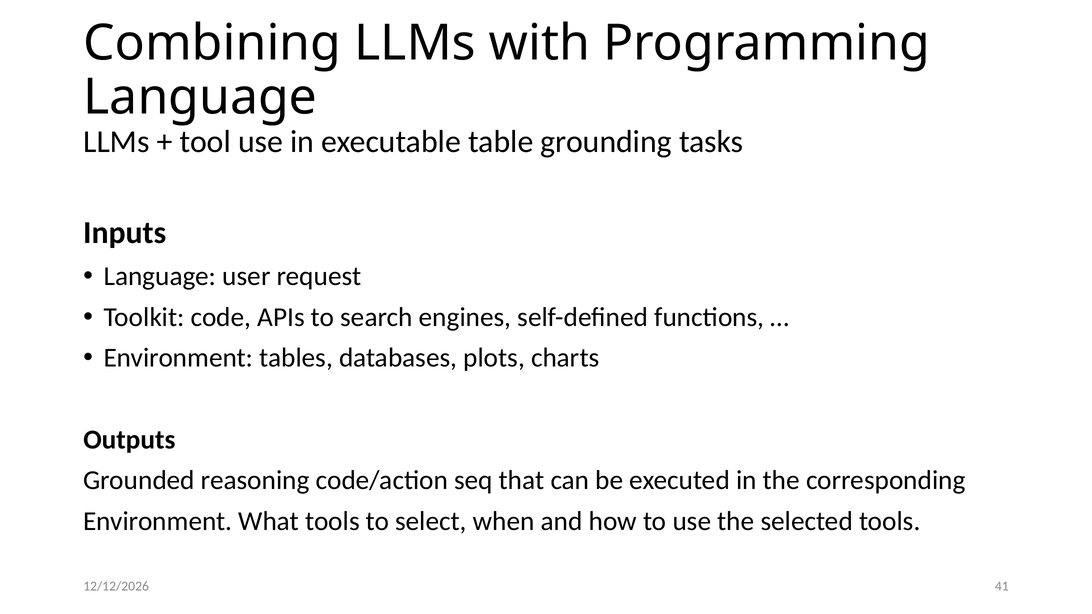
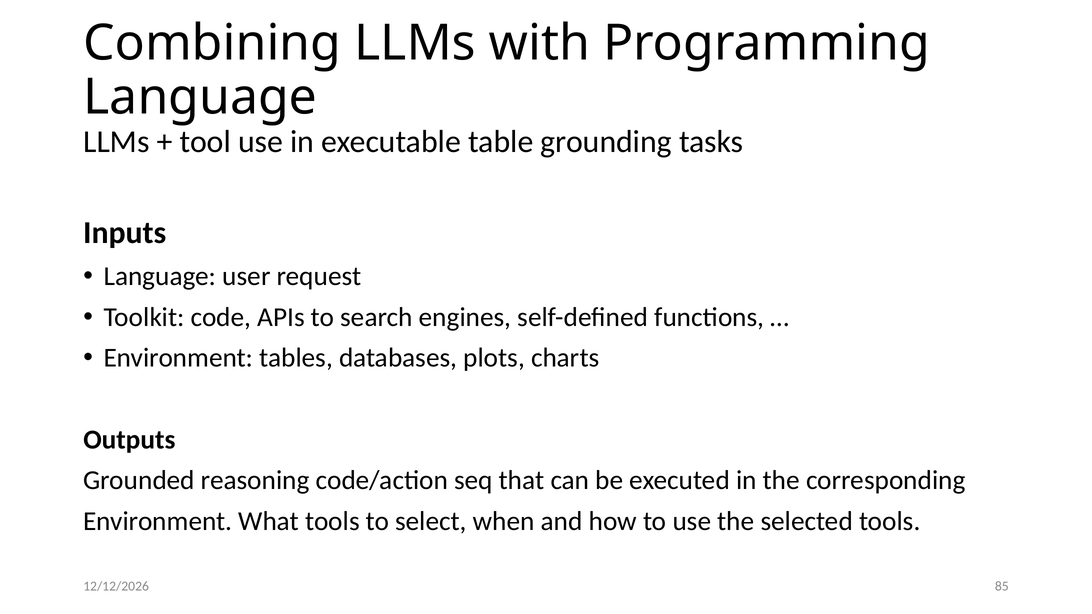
41: 41 -> 85
